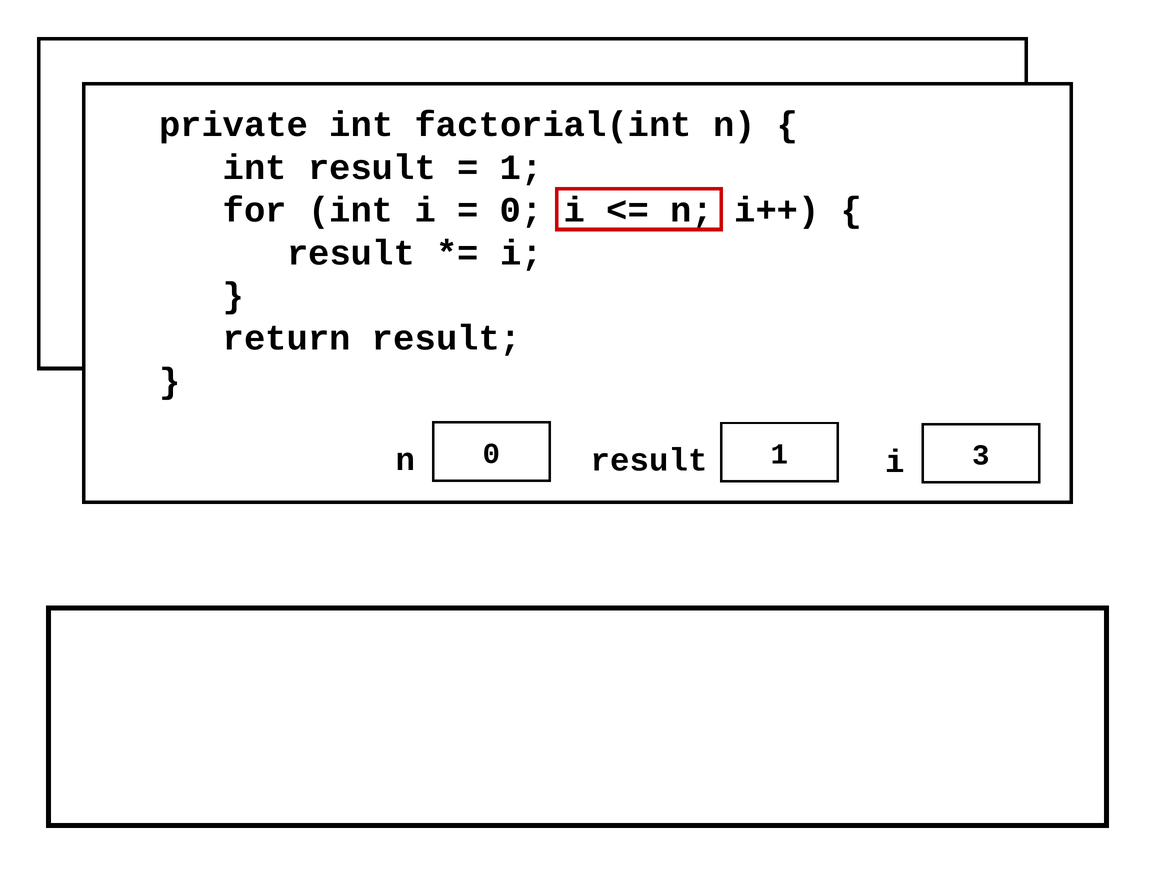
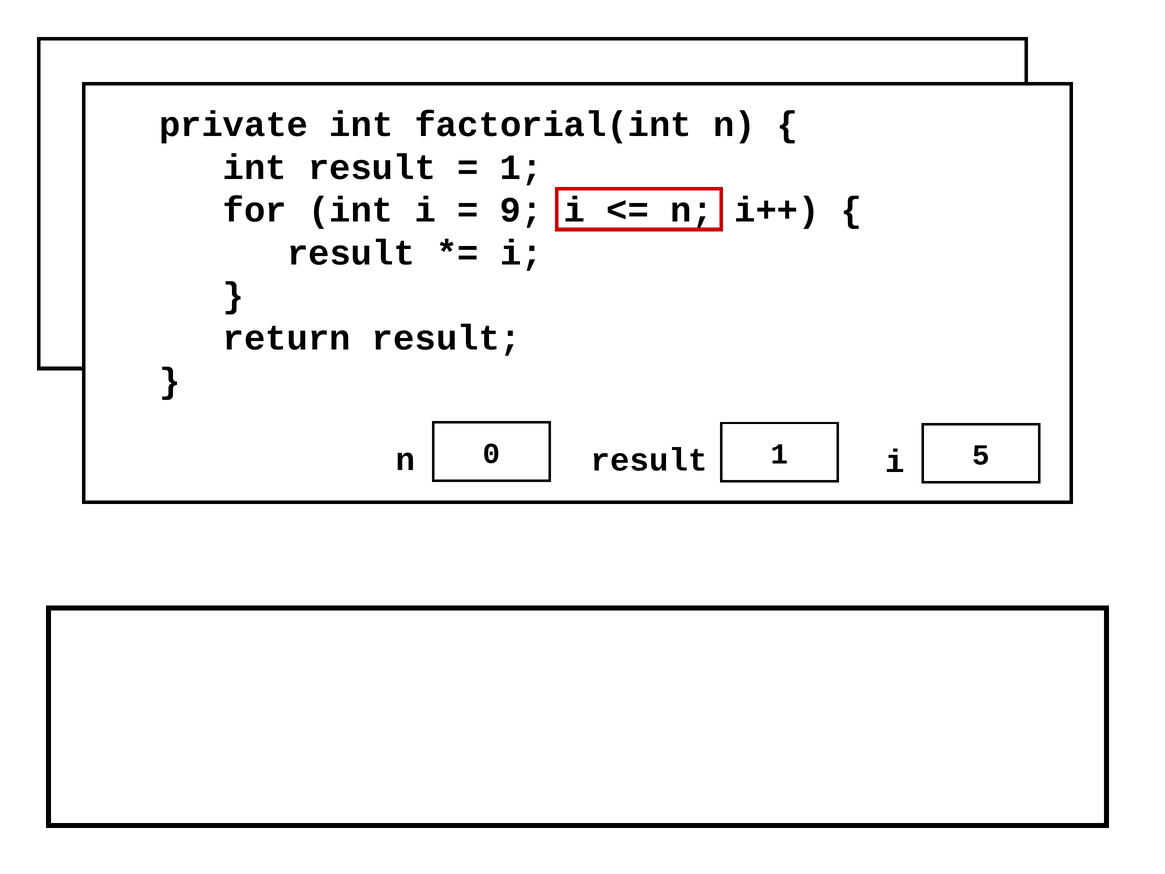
0 at (521, 210): 0 -> 9
3: 3 -> 5
